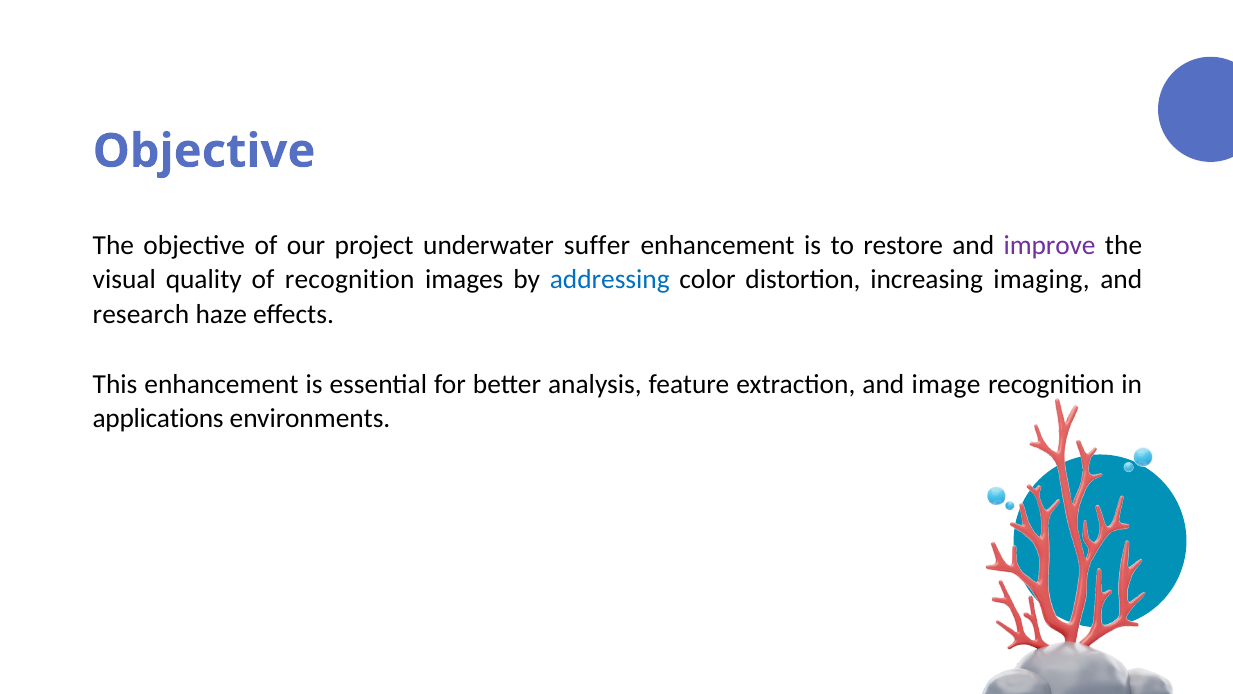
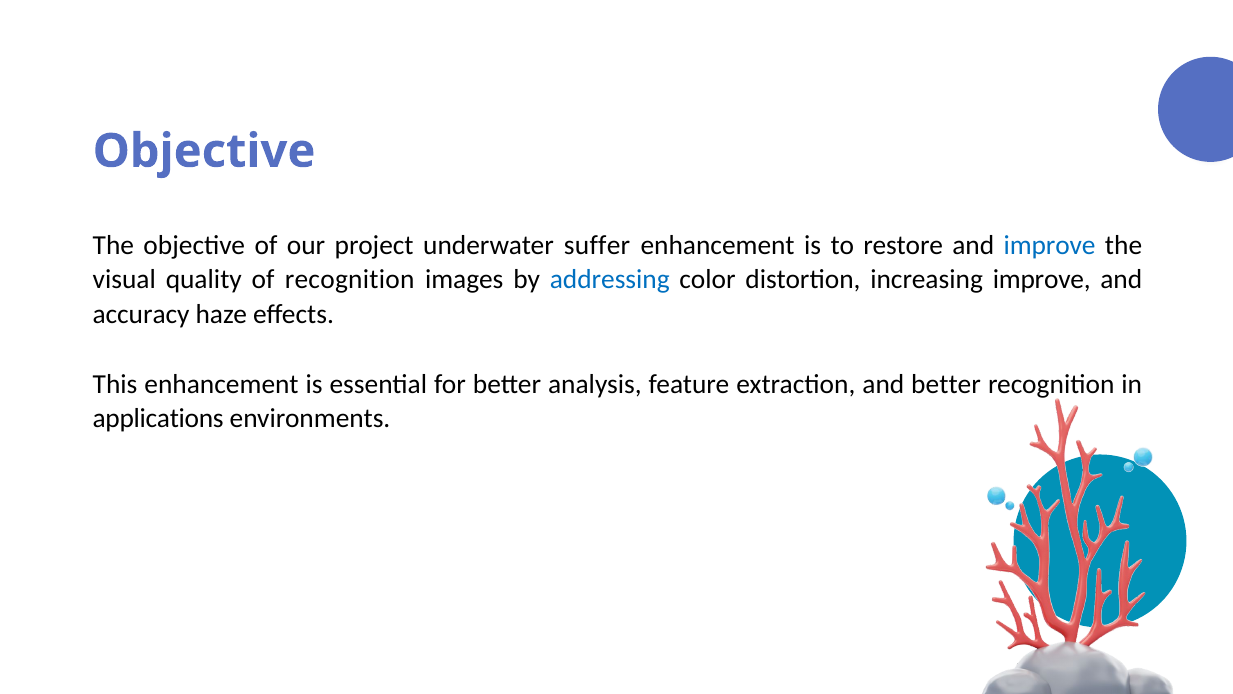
improve at (1050, 245) colour: purple -> blue
increasing imaging: imaging -> improve
research: research -> accuracy
and image: image -> better
